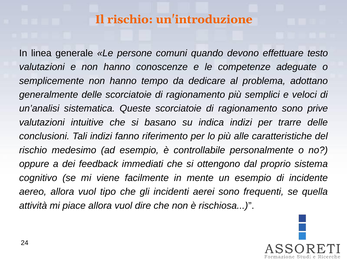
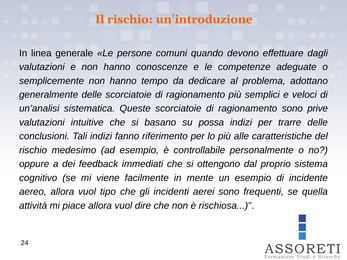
testo: testo -> dagli
indica: indica -> possa
